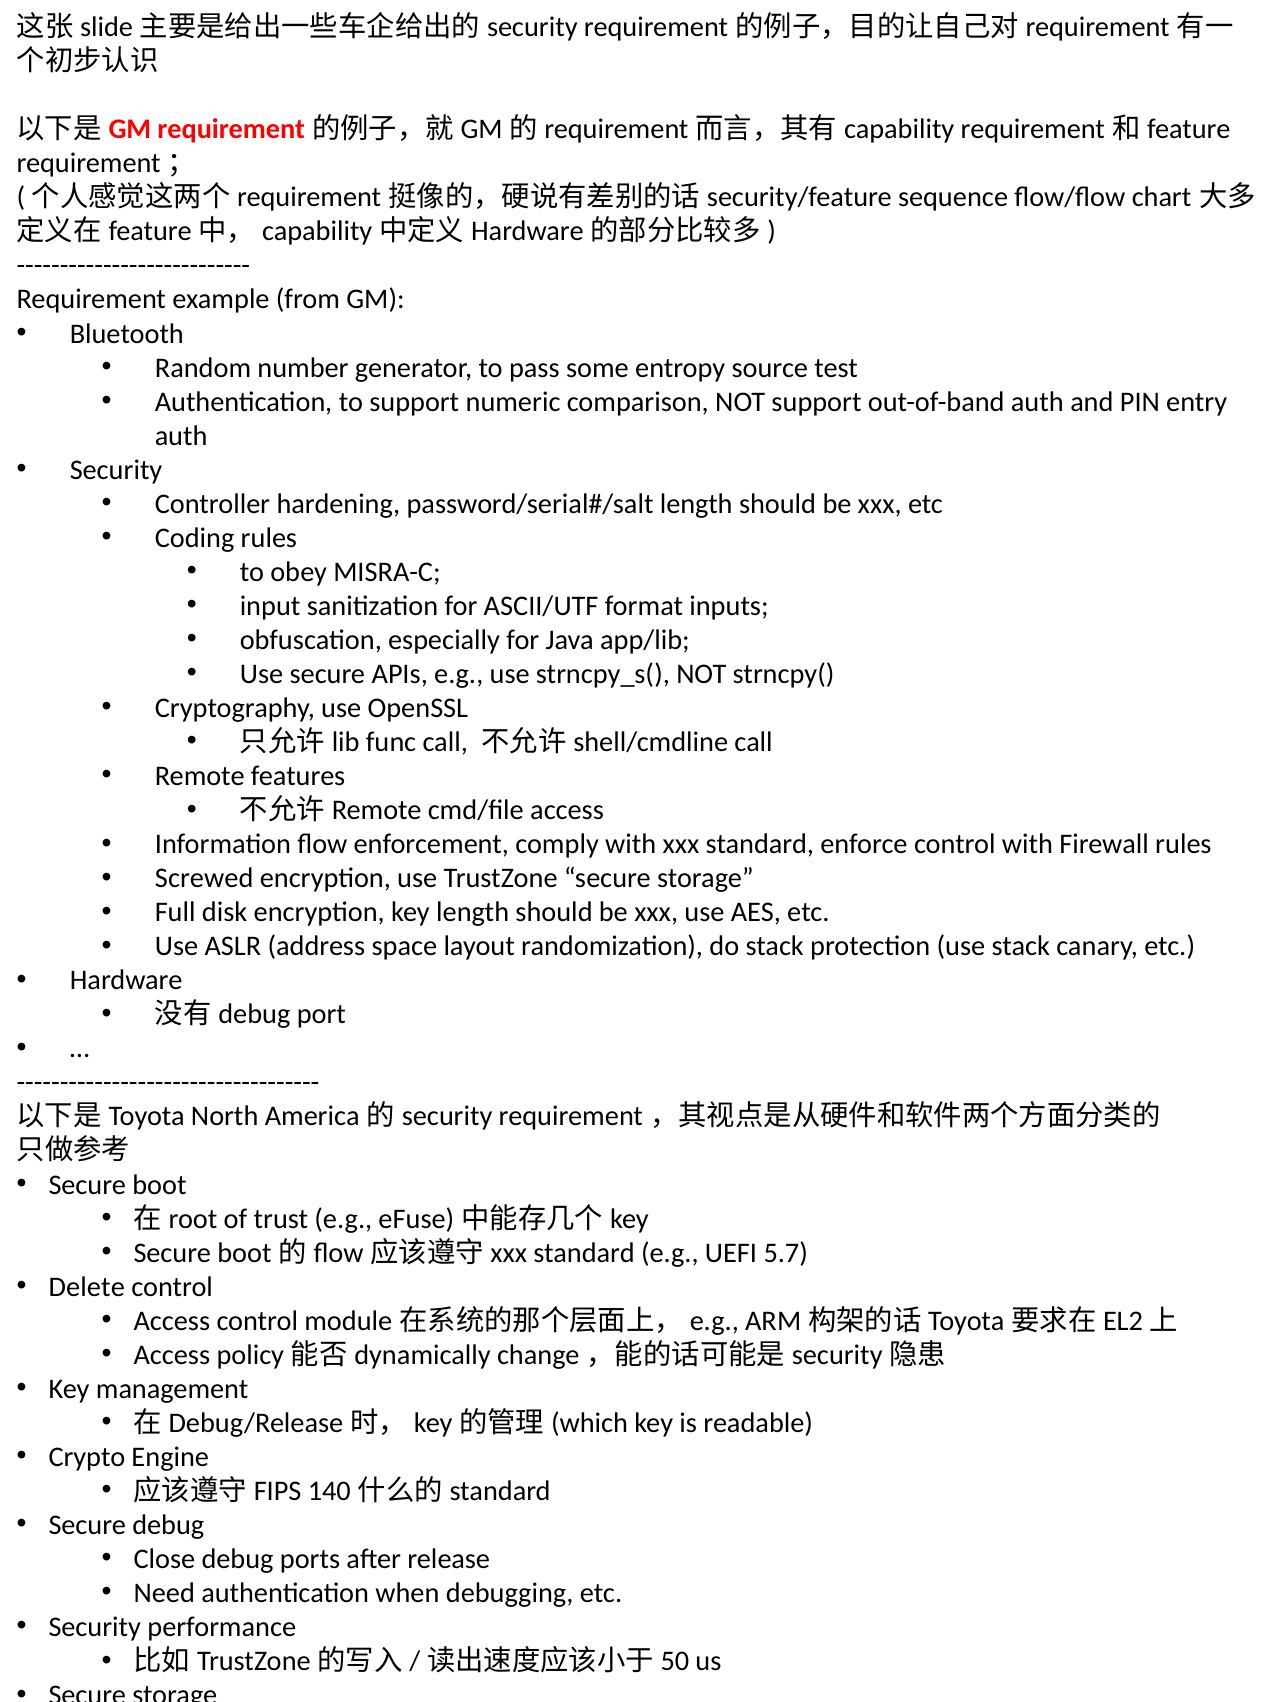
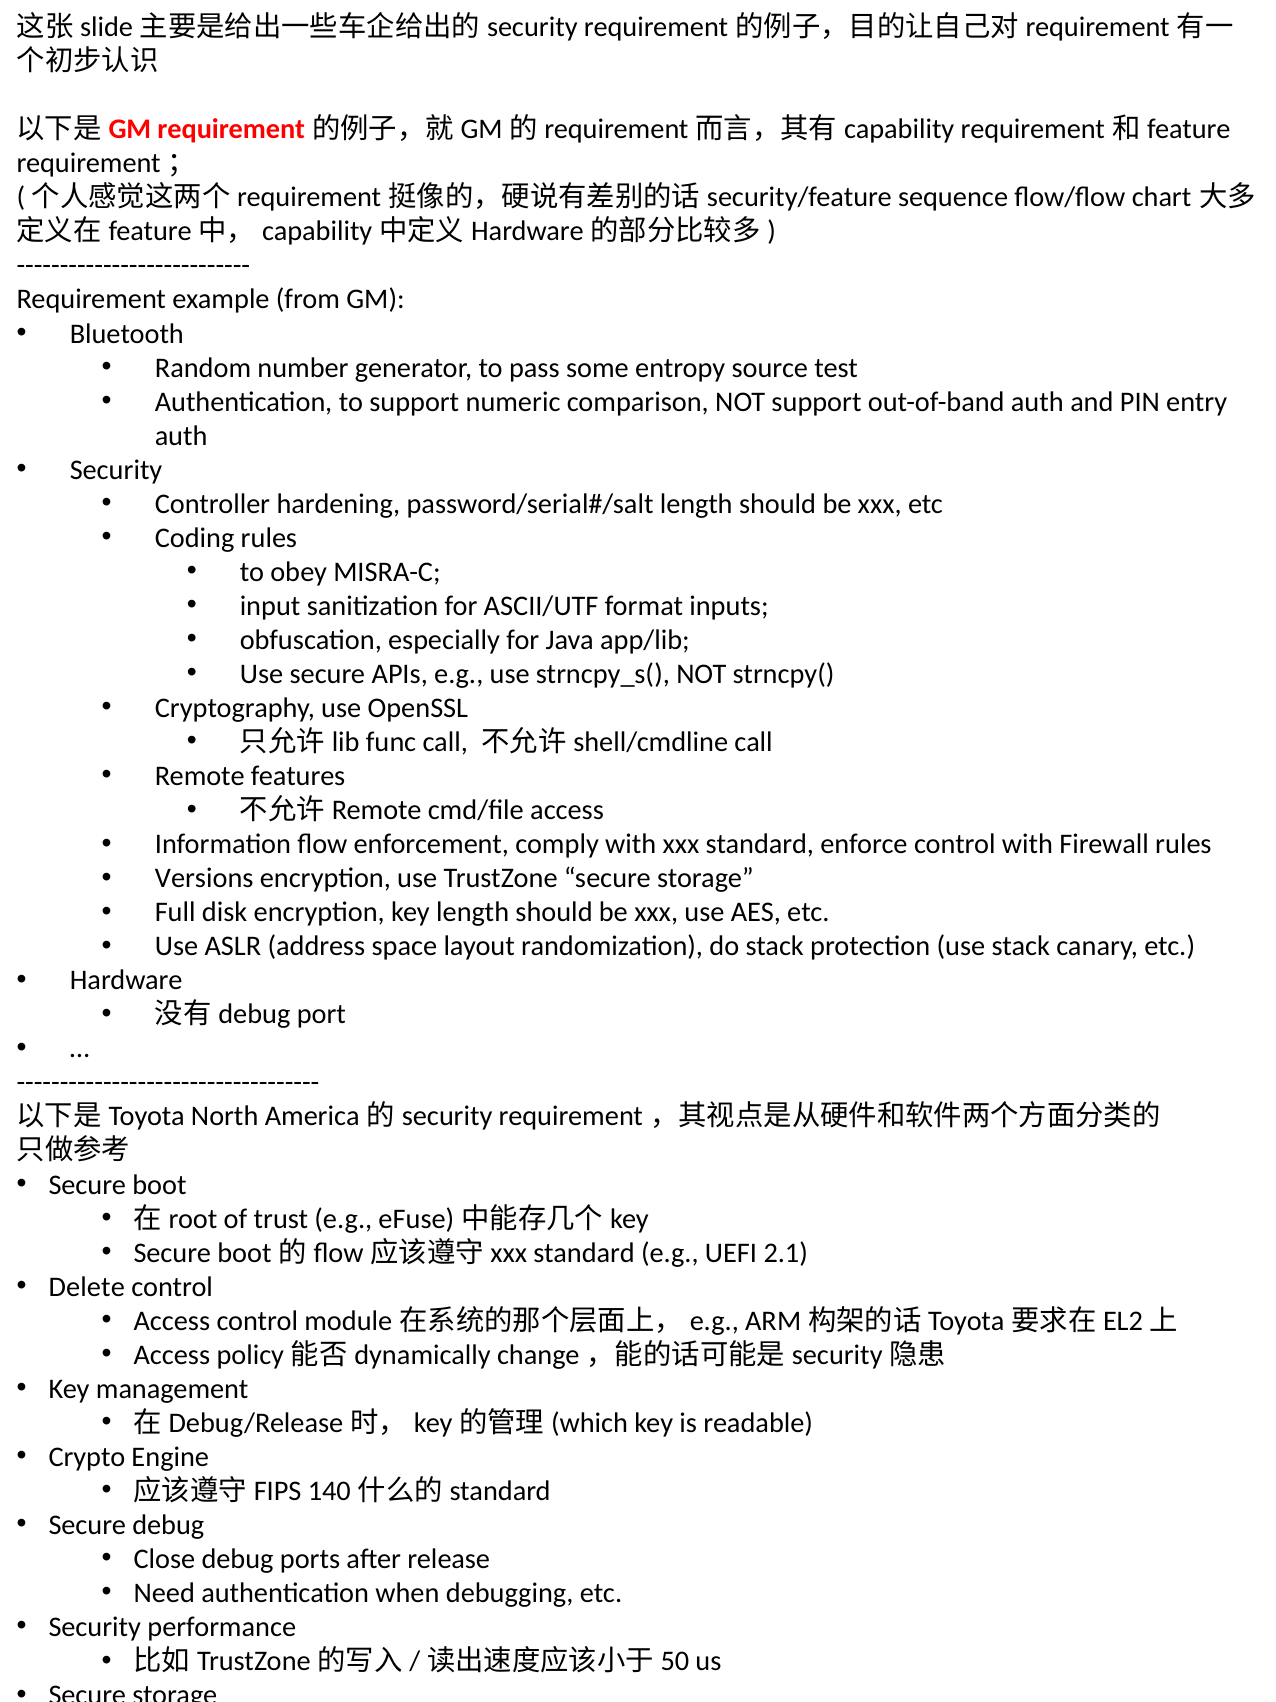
Screwed: Screwed -> Versions
5.7: 5.7 -> 2.1
